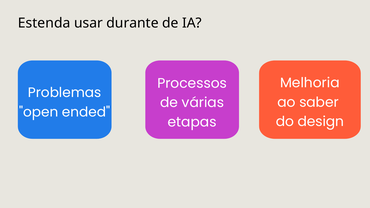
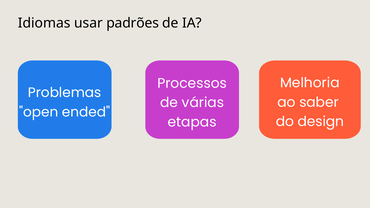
Estenda: Estenda -> Idiomas
durante: durante -> padrões
